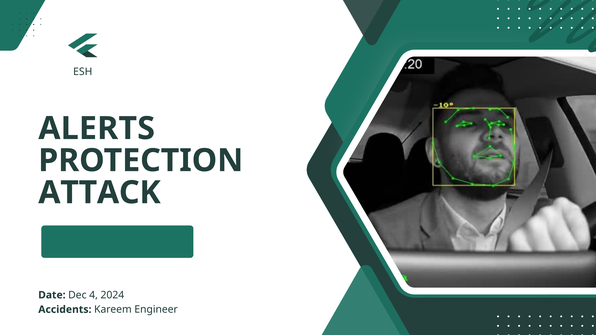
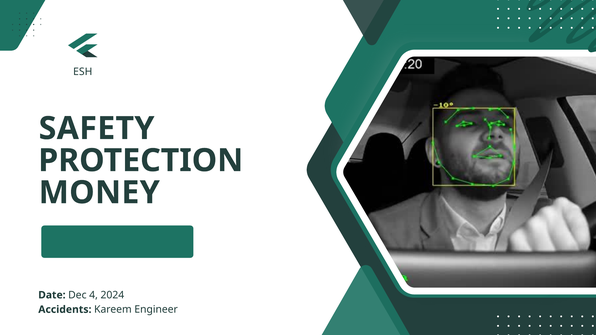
ALERTS: ALERTS -> SAFETY
ATTACK: ATTACK -> MONEY
